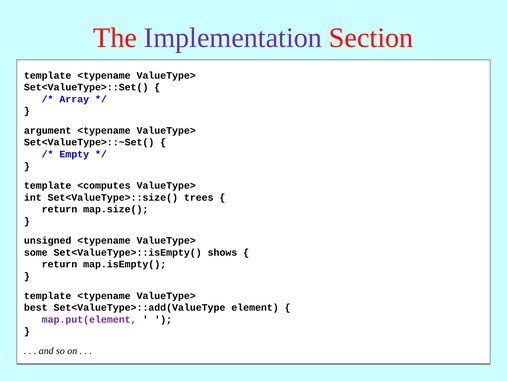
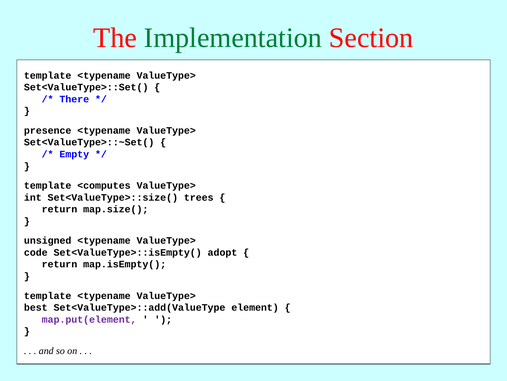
Implementation colour: purple -> green
Array: Array -> There
argument: argument -> presence
some: some -> code
shows: shows -> adopt
